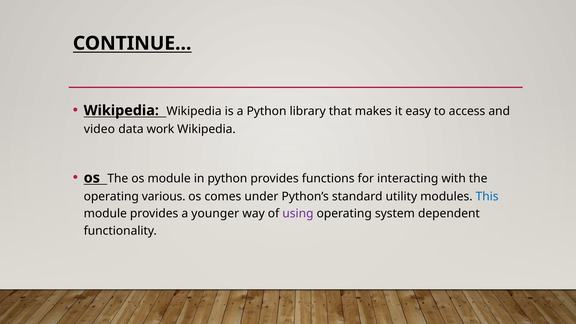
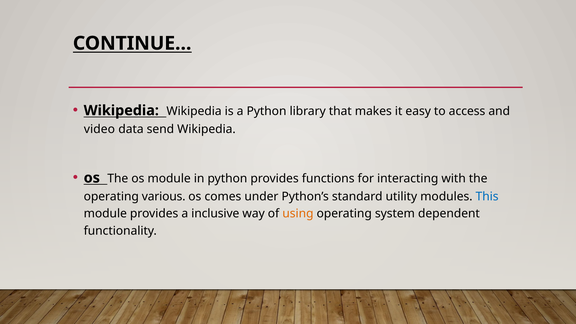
work: work -> send
younger: younger -> inclusive
using colour: purple -> orange
